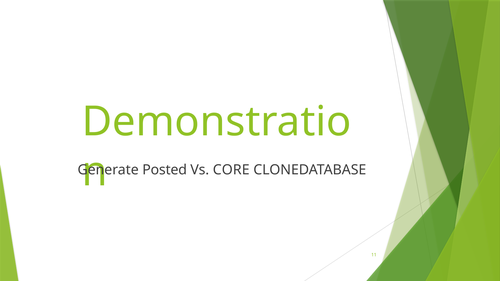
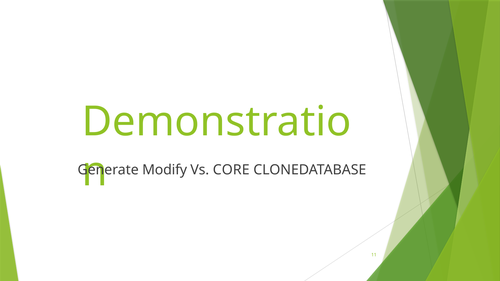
Posted: Posted -> Modify
